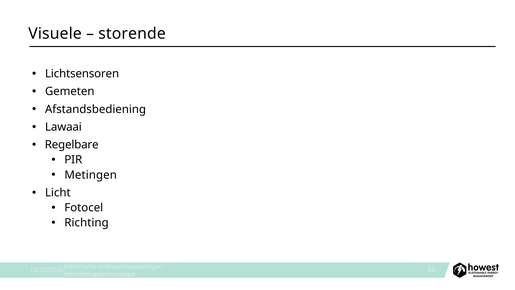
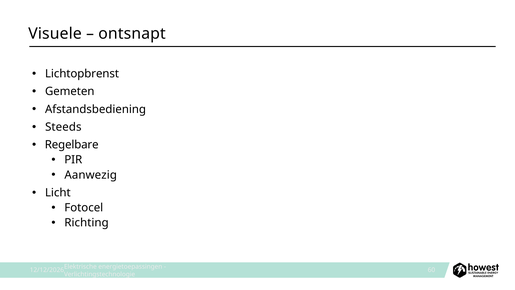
storende: storende -> ontsnapt
Lichtsensoren: Lichtsensoren -> Lichtopbrenst
Lawaai: Lawaai -> Steeds
Metingen: Metingen -> Aanwezig
